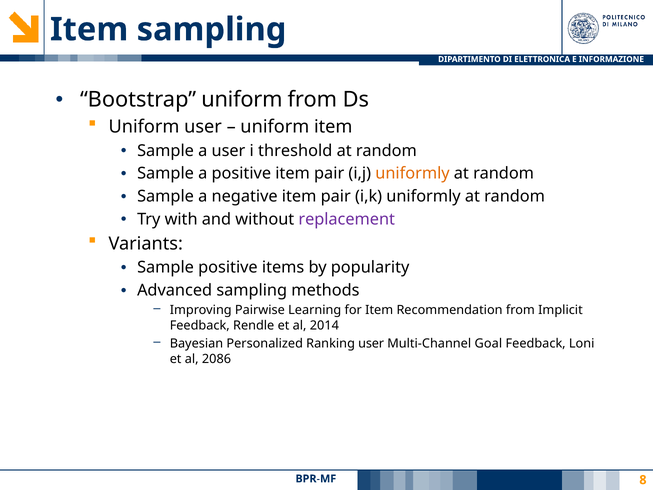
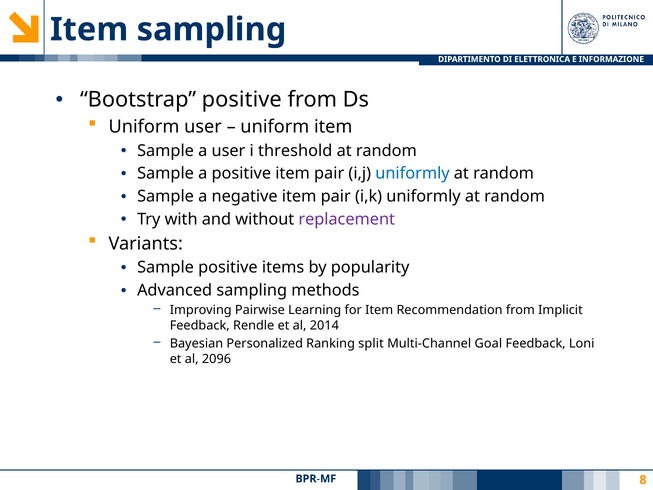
Bootstrap uniform: uniform -> positive
uniformly at (412, 173) colour: orange -> blue
Ranking user: user -> split
2086: 2086 -> 2096
